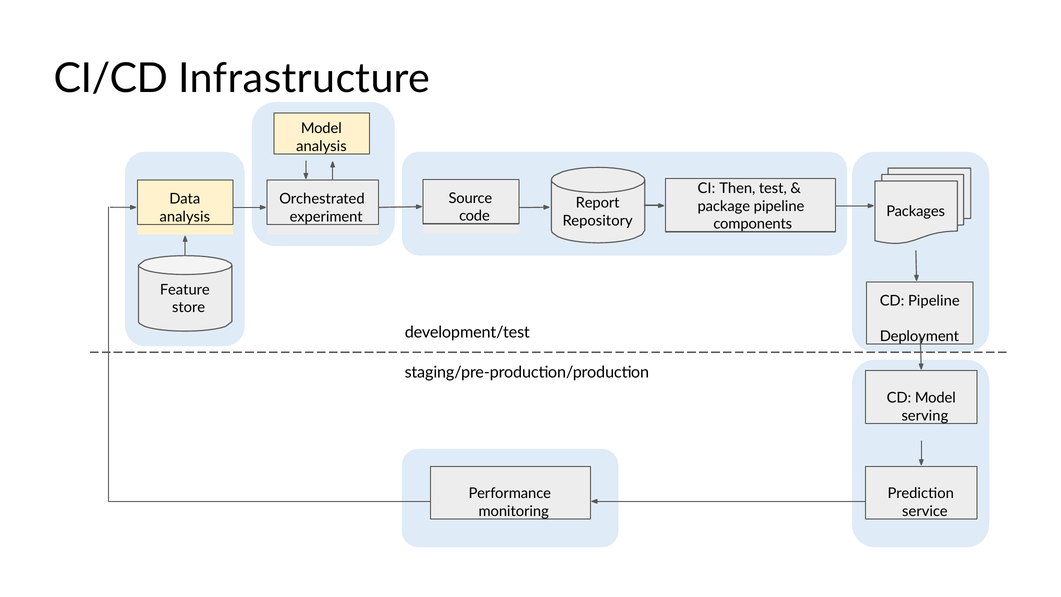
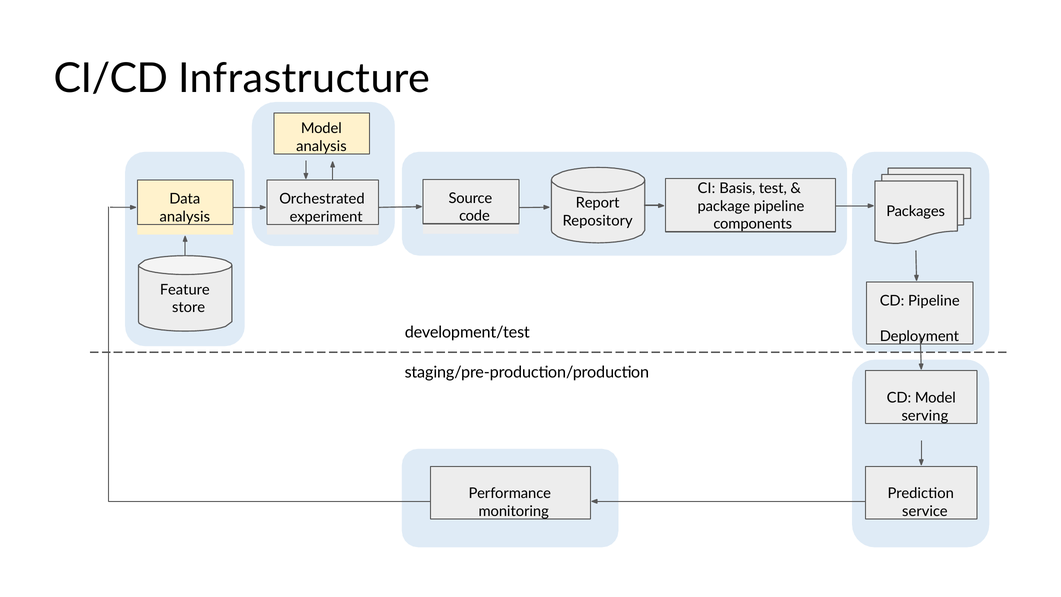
Then: Then -> Basis
